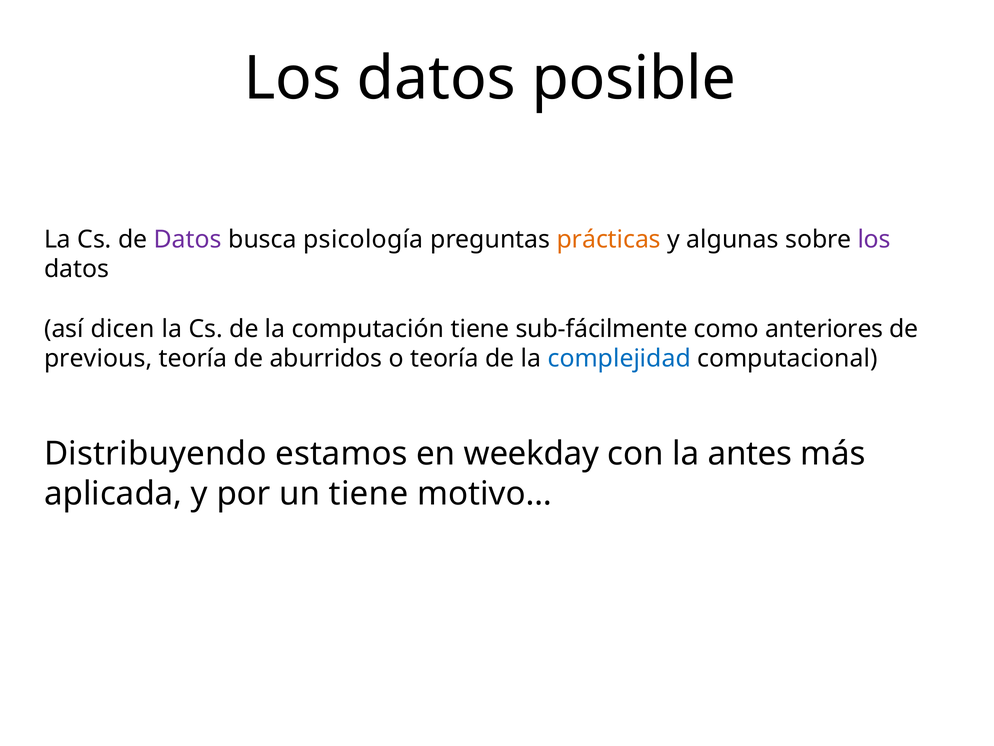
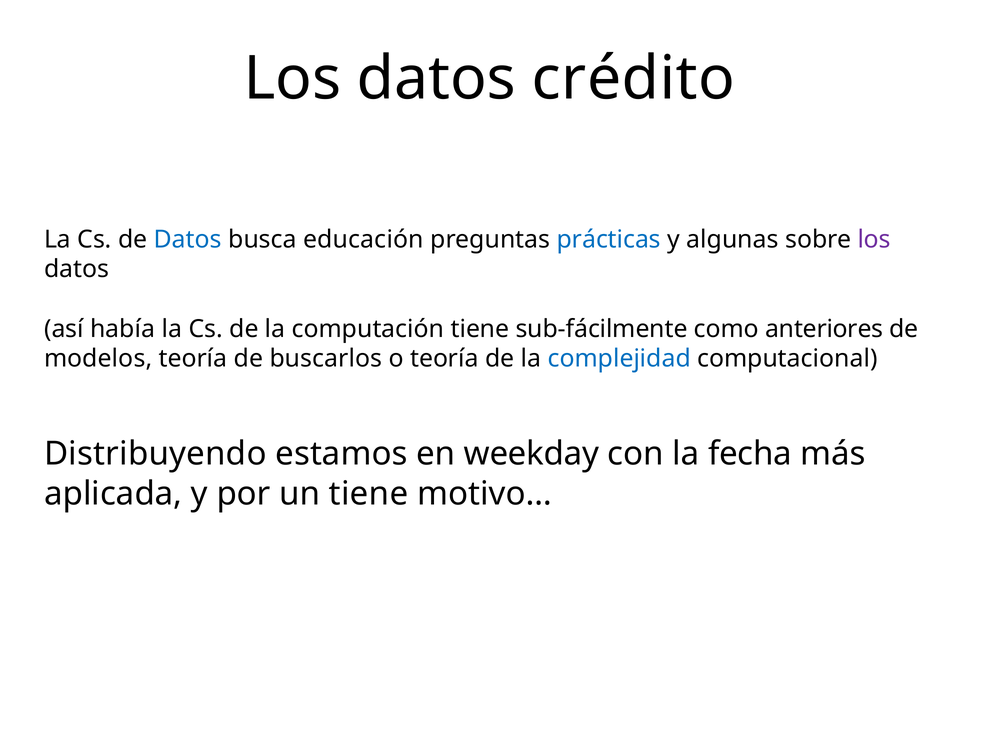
posible: posible -> crédito
Datos at (188, 239) colour: purple -> blue
psicología: psicología -> educación
prácticas colour: orange -> blue
dicen: dicen -> había
previous: previous -> modelos
aburridos: aburridos -> buscarlos
antes: antes -> fecha
